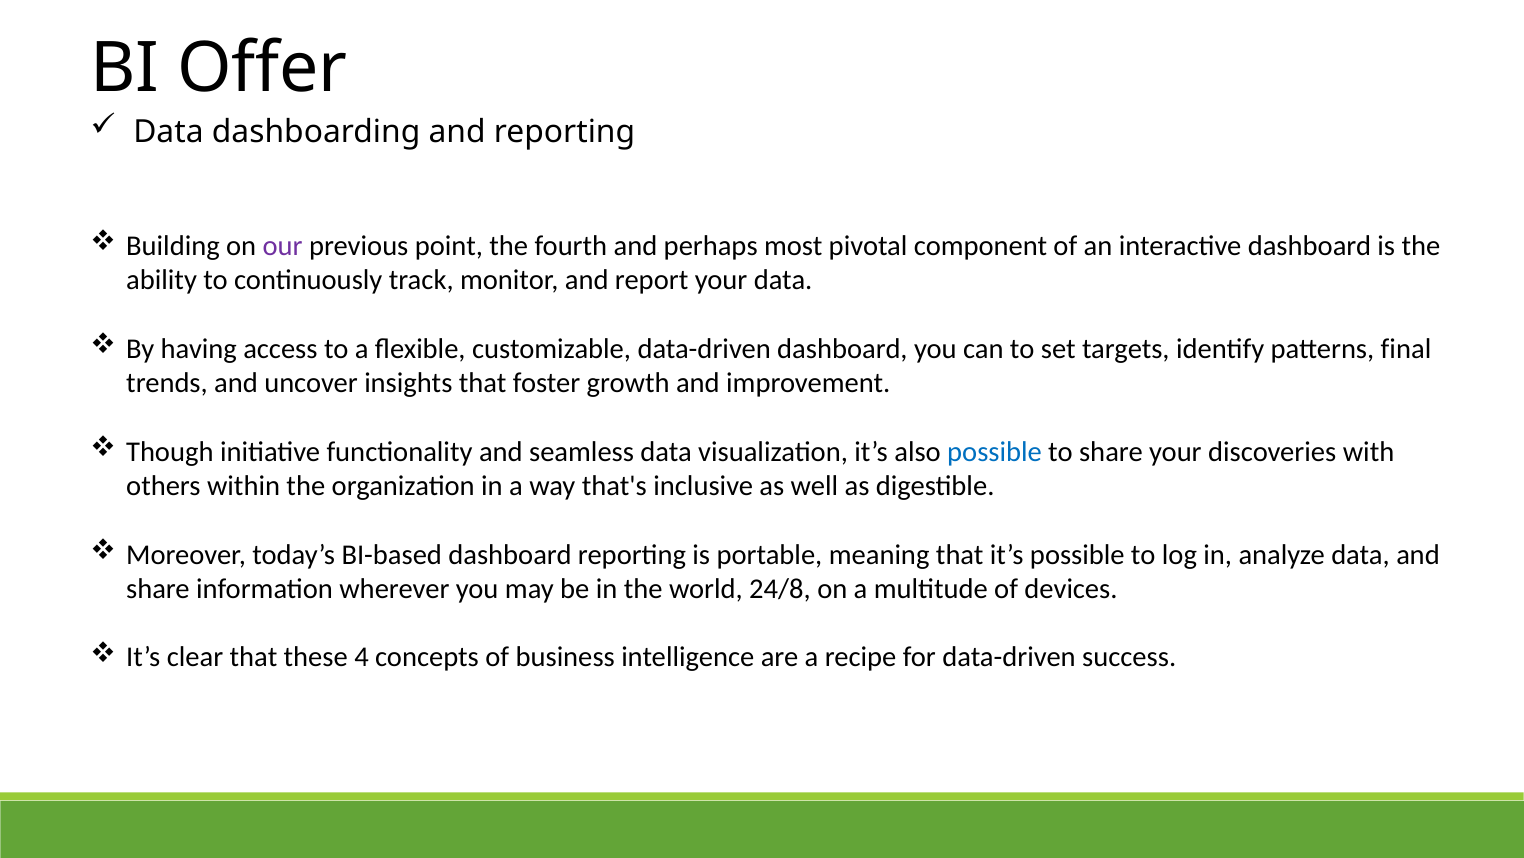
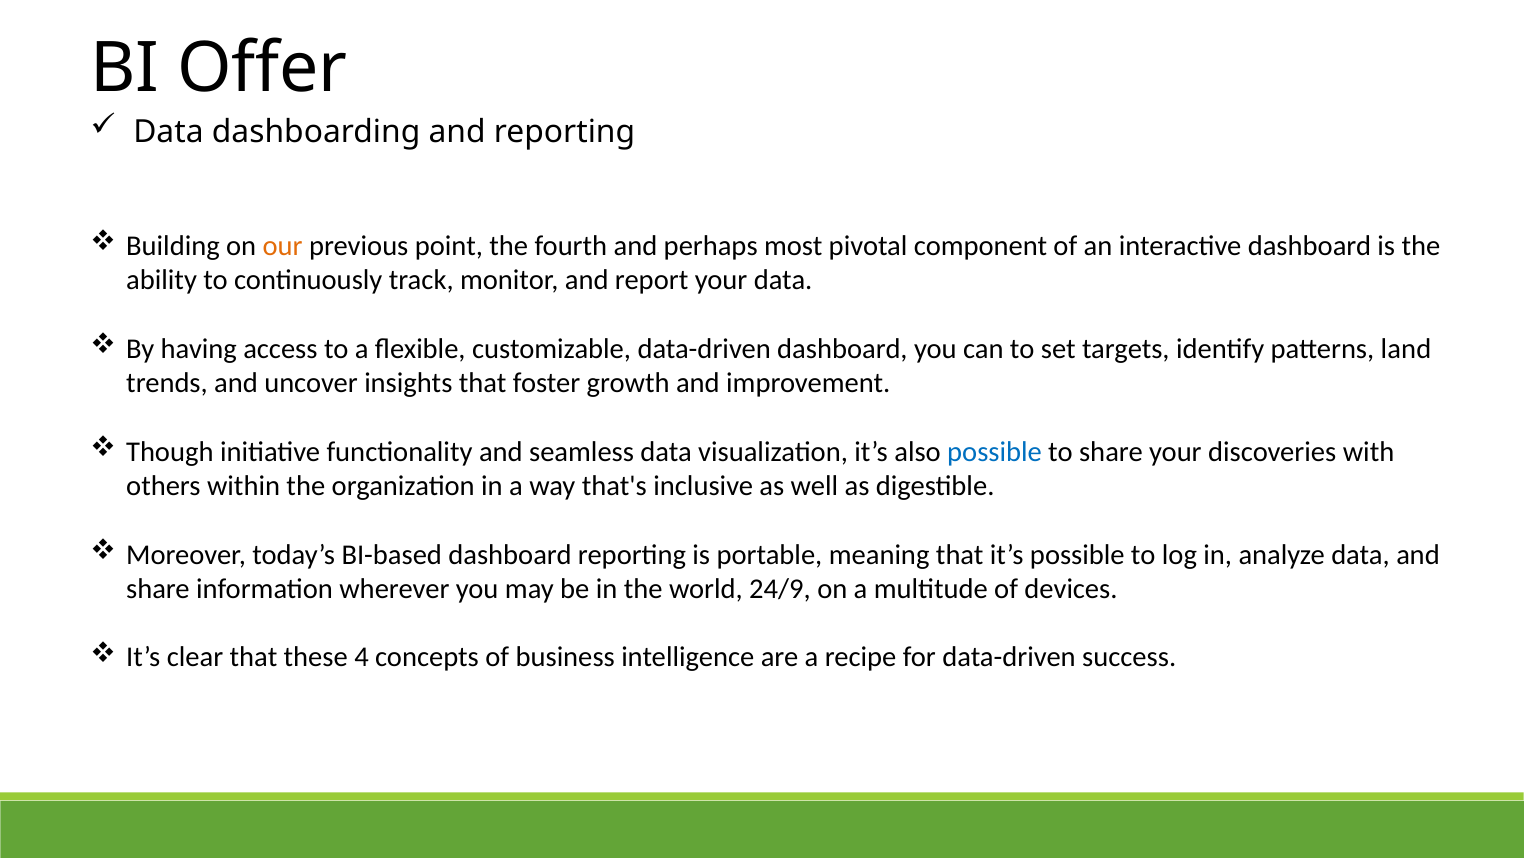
our colour: purple -> orange
final: final -> land
24/8: 24/8 -> 24/9
